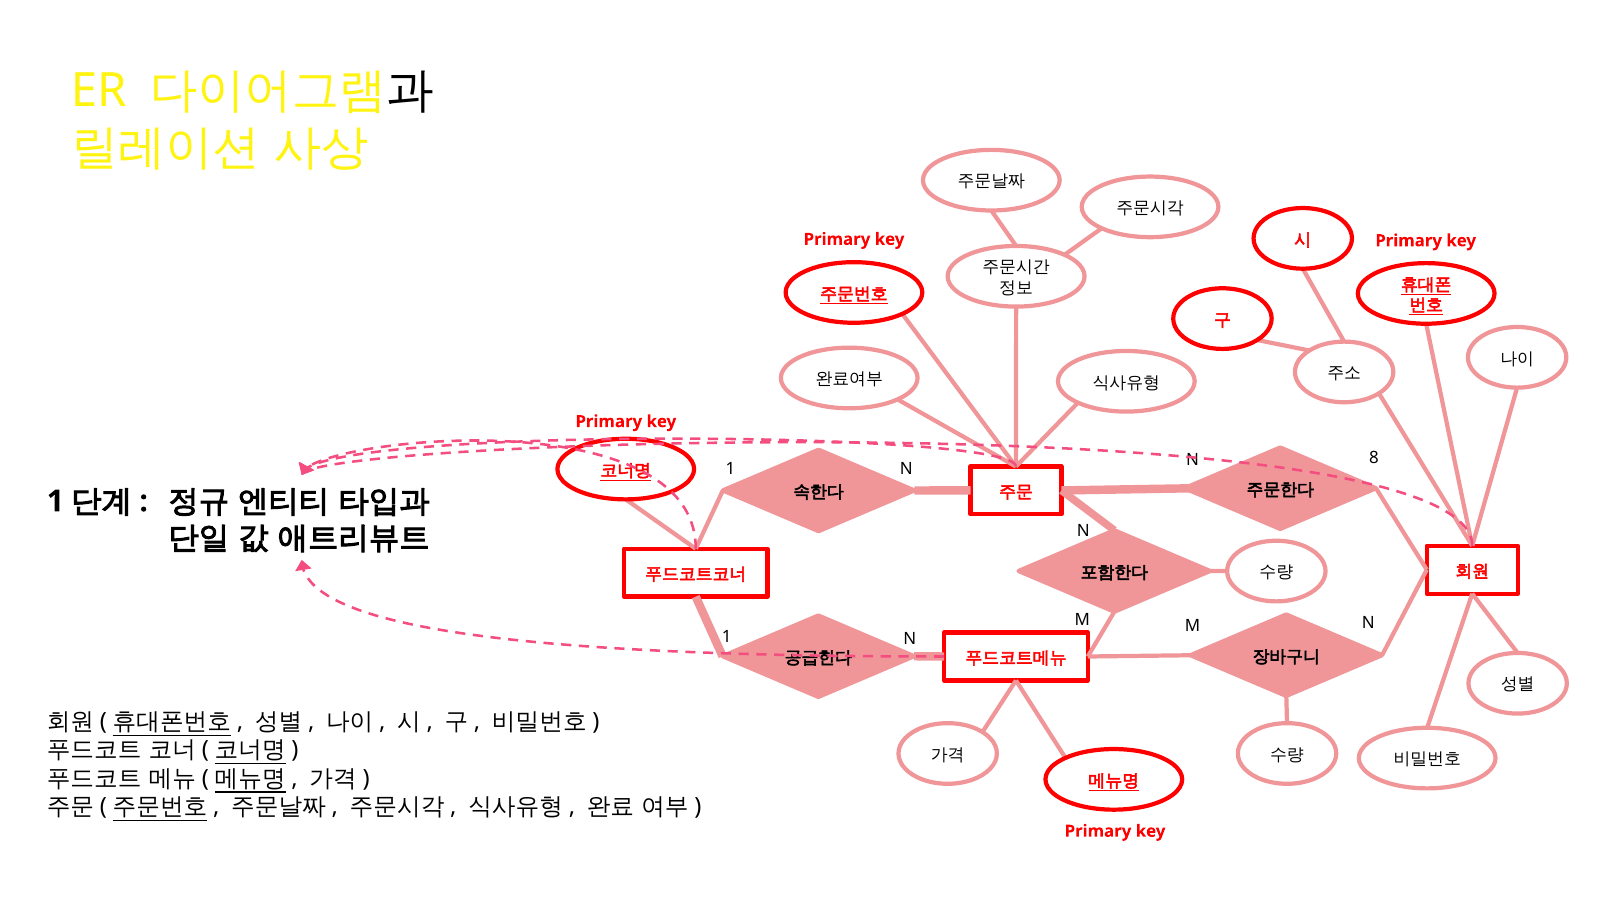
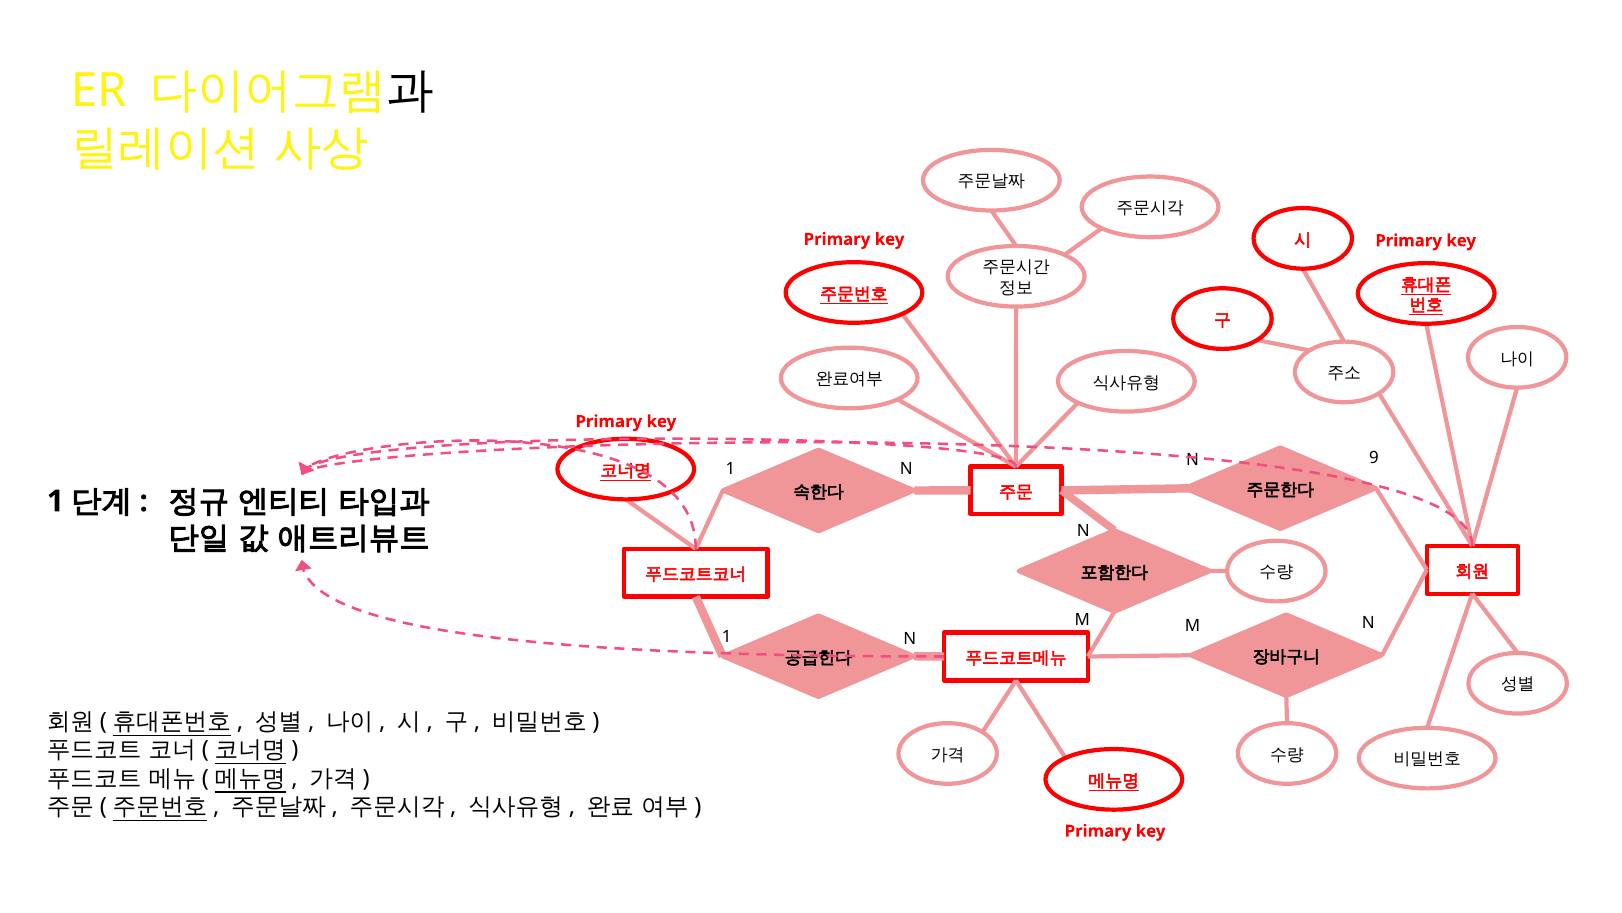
8: 8 -> 9
